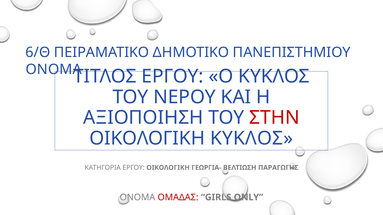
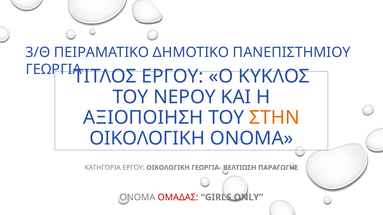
6/Θ: 6/Θ -> 3/Θ
ΟΝΟΜΑ at (54, 70): ΟΝΟΜΑ -> ΓΕΩΡΓΙΑ
ΣΤΗΝ colour: red -> orange
ΟΙΚΟΛΟΓΙΚΗ ΚΥΚΛΟΣ: ΚΥΚΛΟΣ -> ΟΝΟΜΑ
